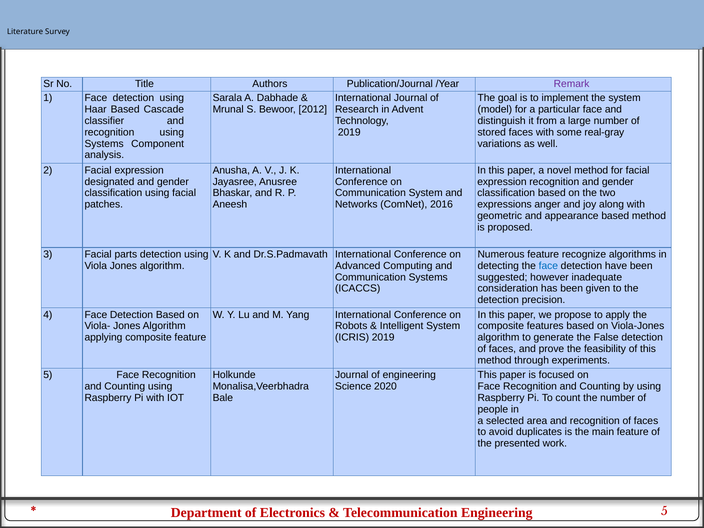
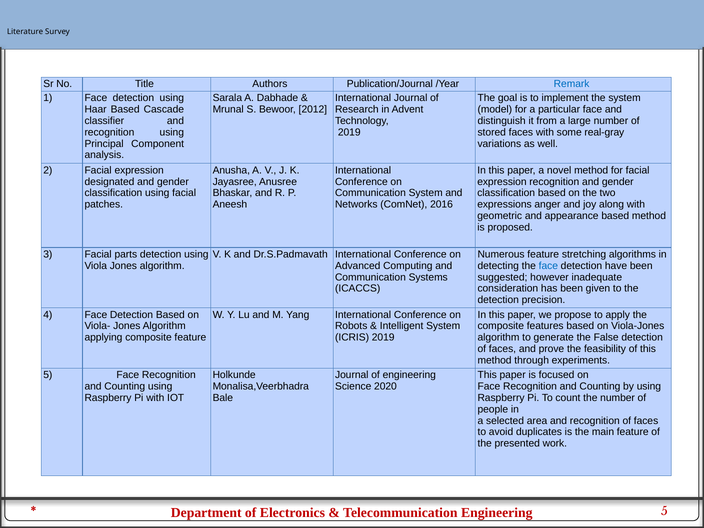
Remark colour: purple -> blue
Systems at (104, 144): Systems -> Principal
recognize: recognize -> stretching
